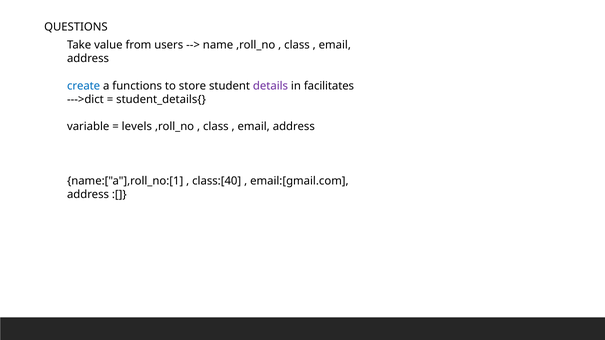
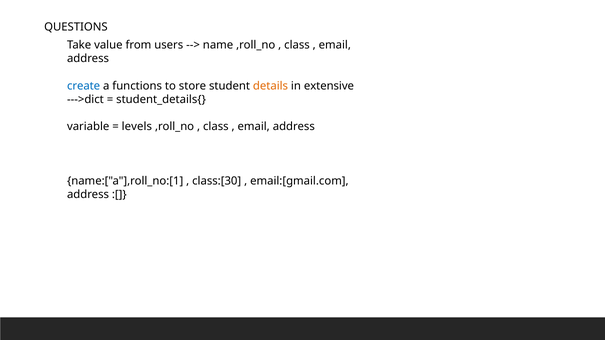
details colour: purple -> orange
facilitates: facilitates -> extensive
class:[40: class:[40 -> class:[30
